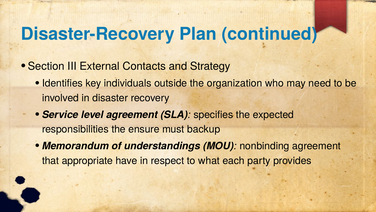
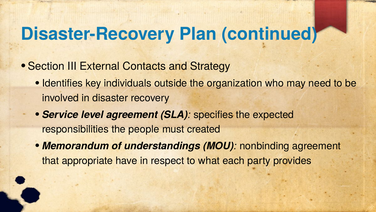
ensure: ensure -> people
backup: backup -> created
